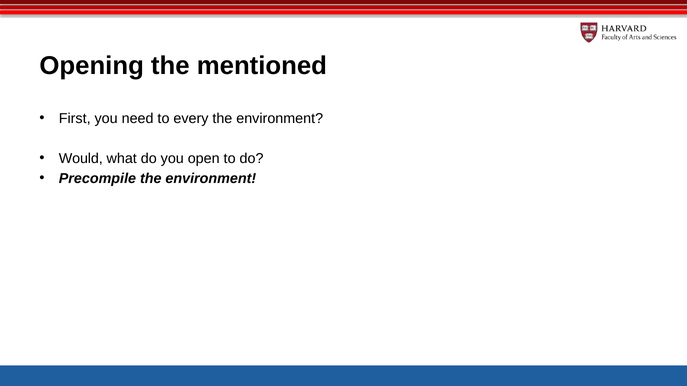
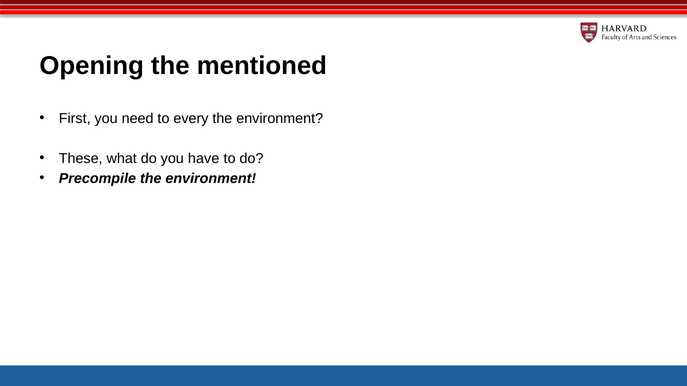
Would: Would -> These
open: open -> have
